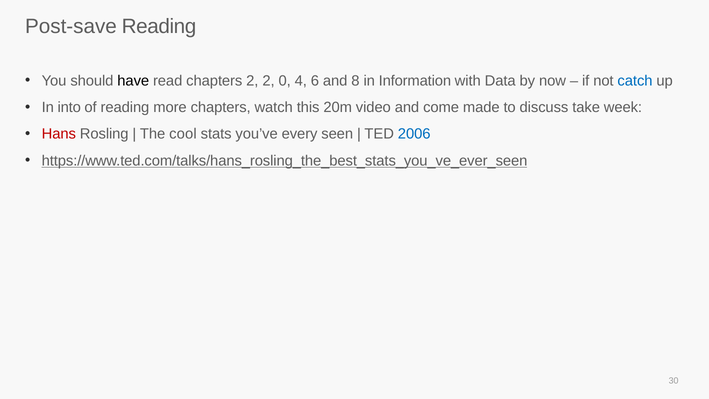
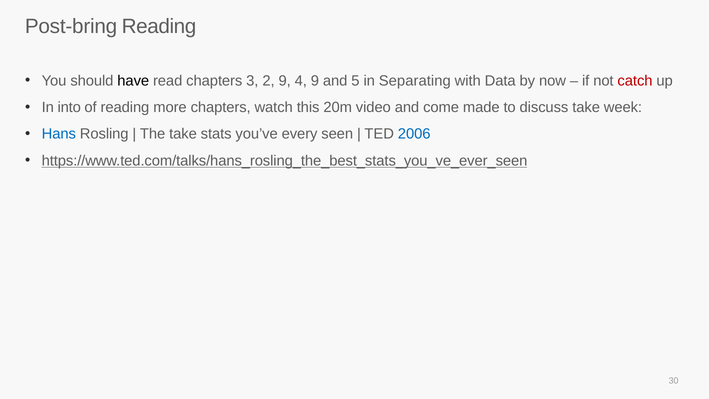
Post-save: Post-save -> Post-bring
chapters 2: 2 -> 3
2 0: 0 -> 9
4 6: 6 -> 9
8: 8 -> 5
Information: Information -> Separating
catch colour: blue -> red
Hans colour: red -> blue
The cool: cool -> take
